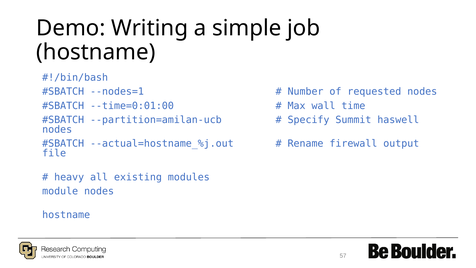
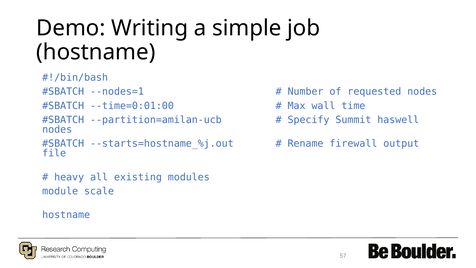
--actual=hostname_%j.out: --actual=hostname_%j.out -> --starts=hostname_%j.out
module nodes: nodes -> scale
